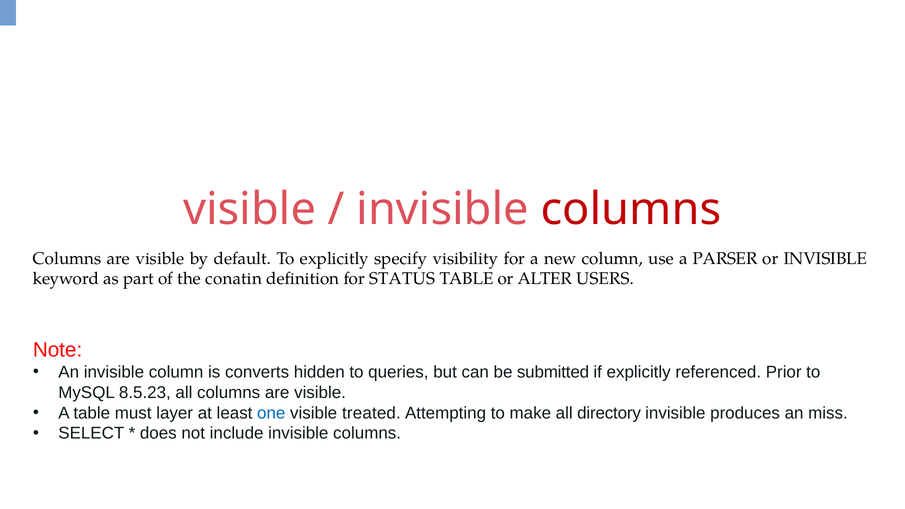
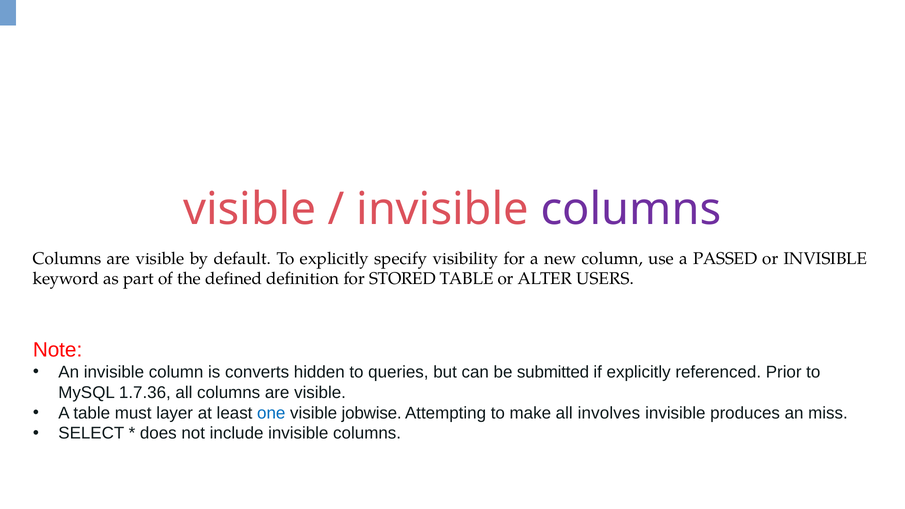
columns at (631, 210) colour: red -> purple
PARSER: PARSER -> PASSED
conatin: conatin -> defined
STATUS: STATUS -> STORED
8.5.23: 8.5.23 -> 1.7.36
treated: treated -> jobwise
directory: directory -> involves
